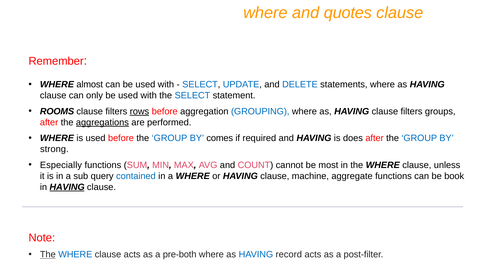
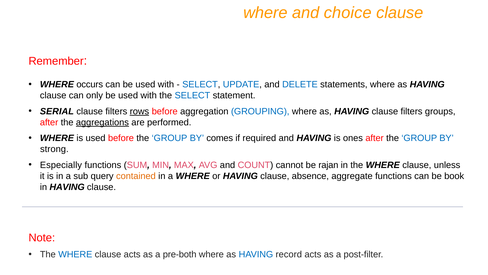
quotes: quotes -> choice
almost: almost -> occurs
ROOMS: ROOMS -> SERIAL
does: does -> ones
most: most -> rajan
contained colour: blue -> orange
machine: machine -> absence
HAVING at (67, 187) underline: present -> none
The at (48, 254) underline: present -> none
